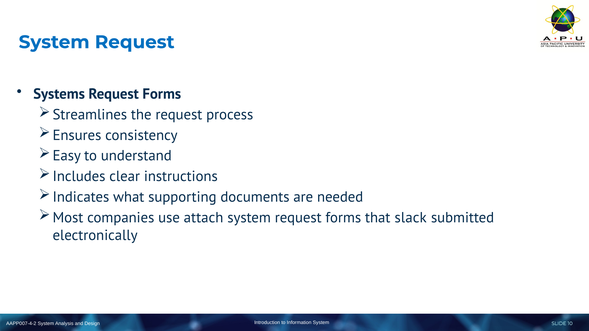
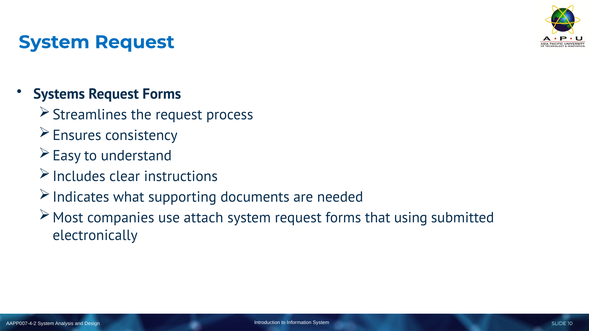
slack: slack -> using
